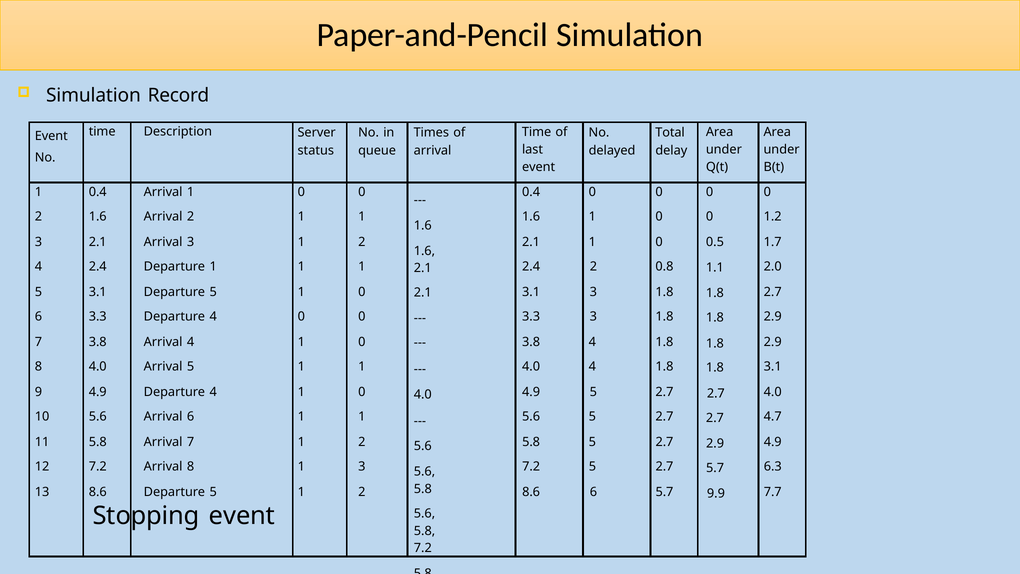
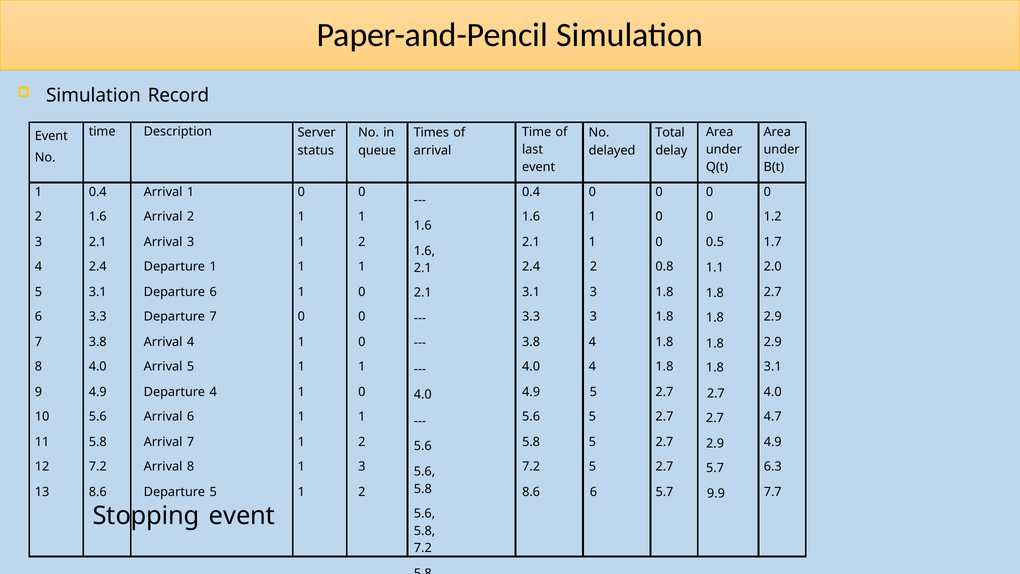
5 at (213, 292): 5 -> 6
4 at (213, 316): 4 -> 7
